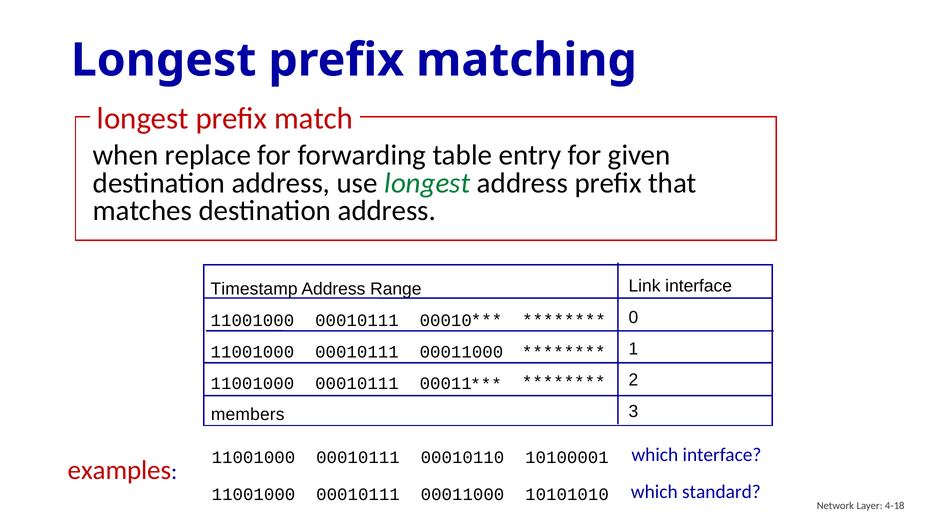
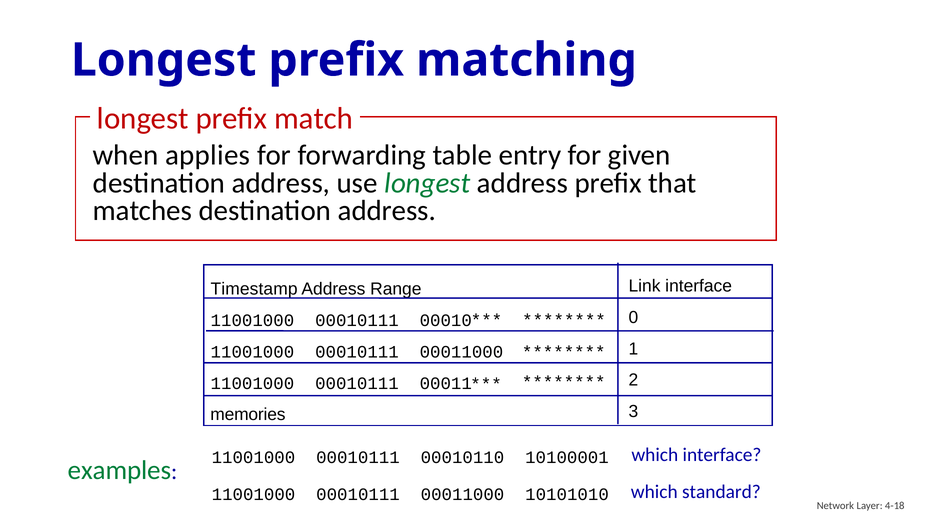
replace: replace -> applies
members: members -> memories
examples colour: red -> green
